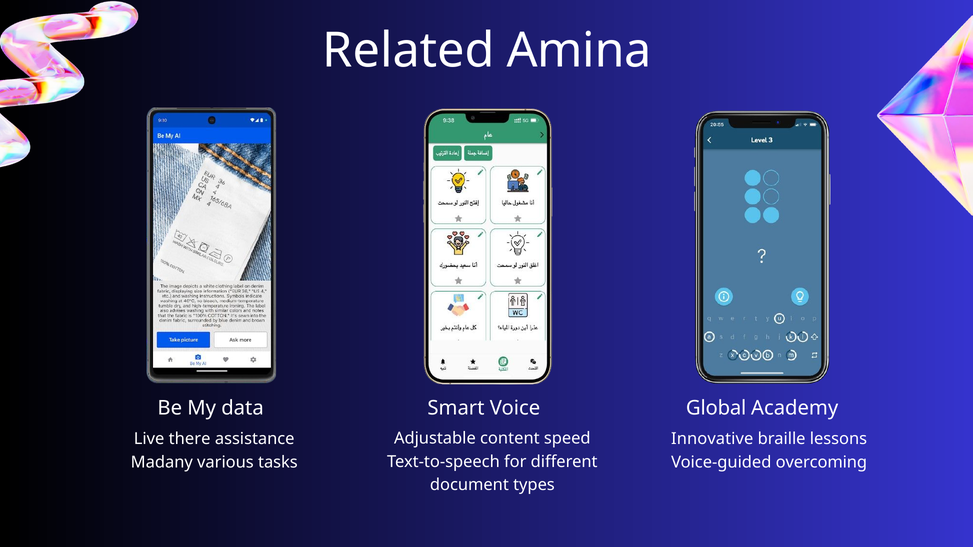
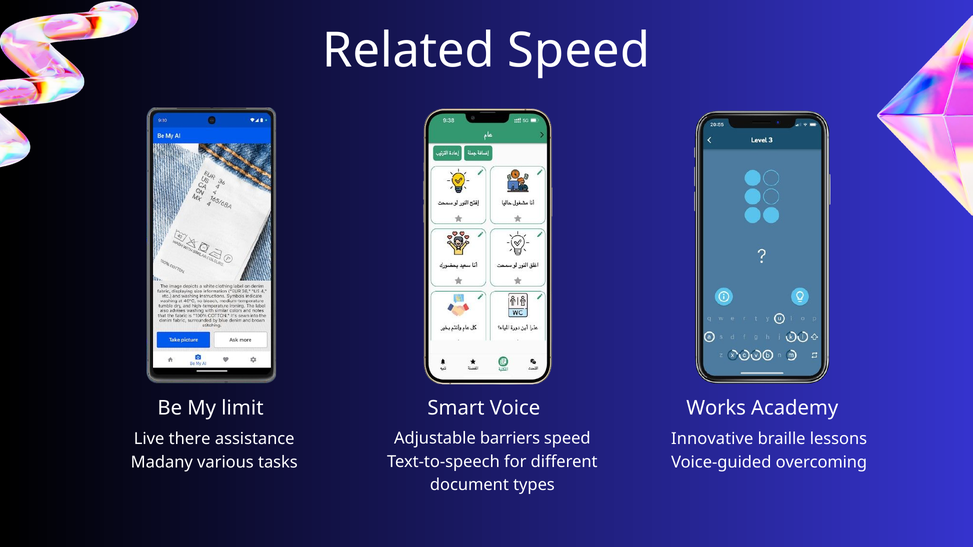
Related Amina: Amina -> Speed
data: data -> limit
Global: Global -> Works
content: content -> barriers
